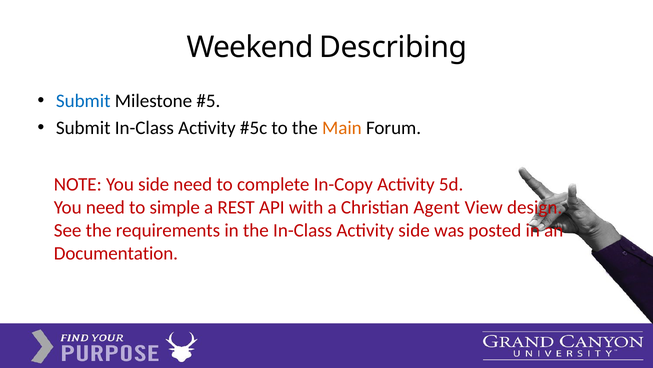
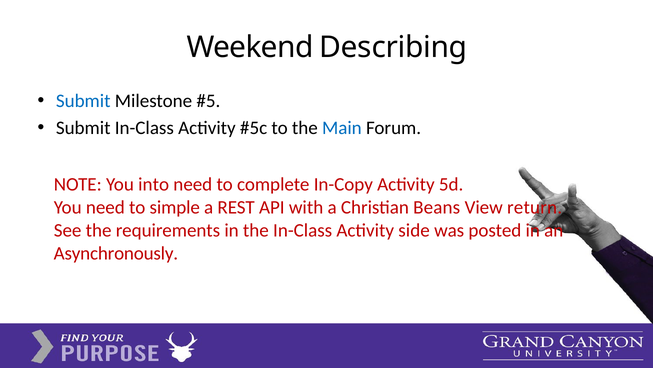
Main colour: orange -> blue
You side: side -> into
Agent: Agent -> Beans
design: design -> return
Documentation: Documentation -> Asynchronously
